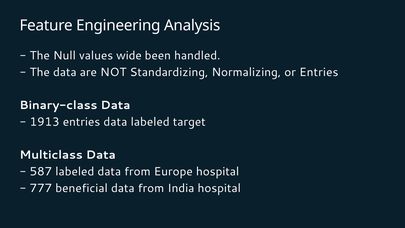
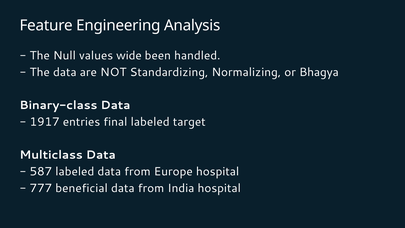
or Entries: Entries -> Bhagya
1913: 1913 -> 1917
entries data: data -> final
